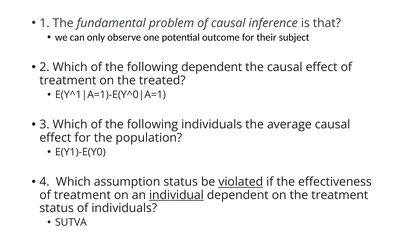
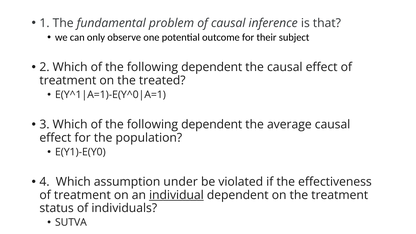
individuals at (212, 125): individuals -> dependent
assumption status: status -> under
violated underline: present -> none
